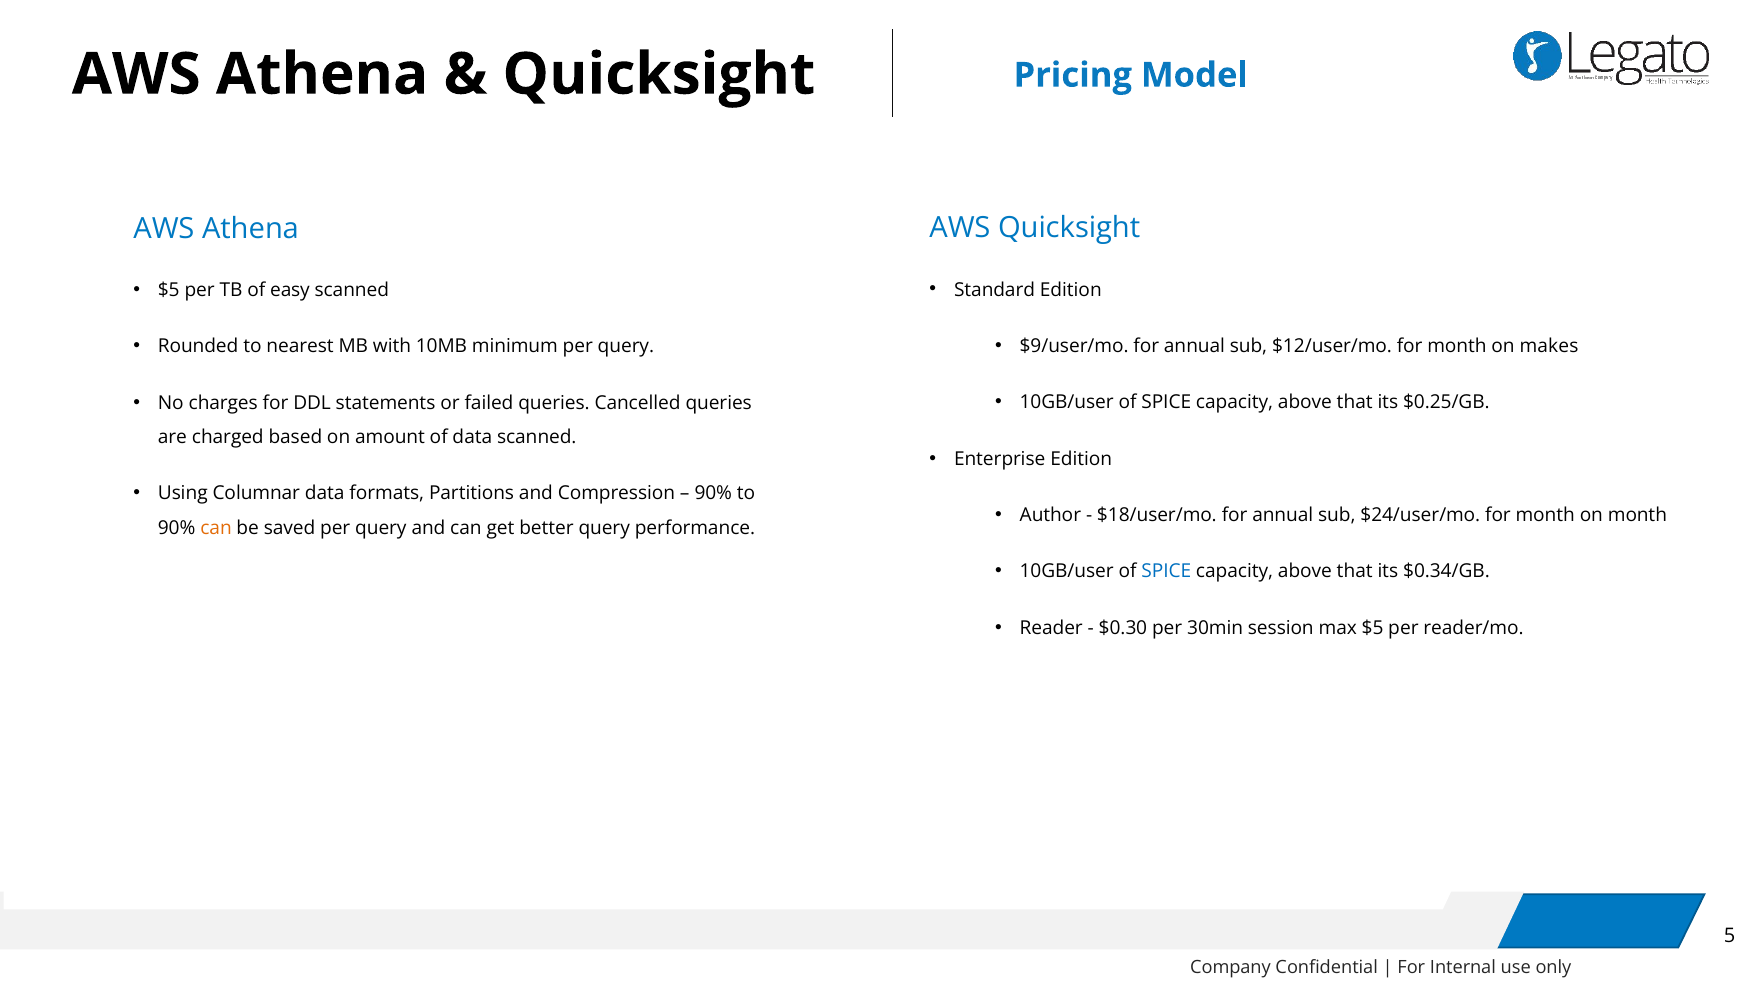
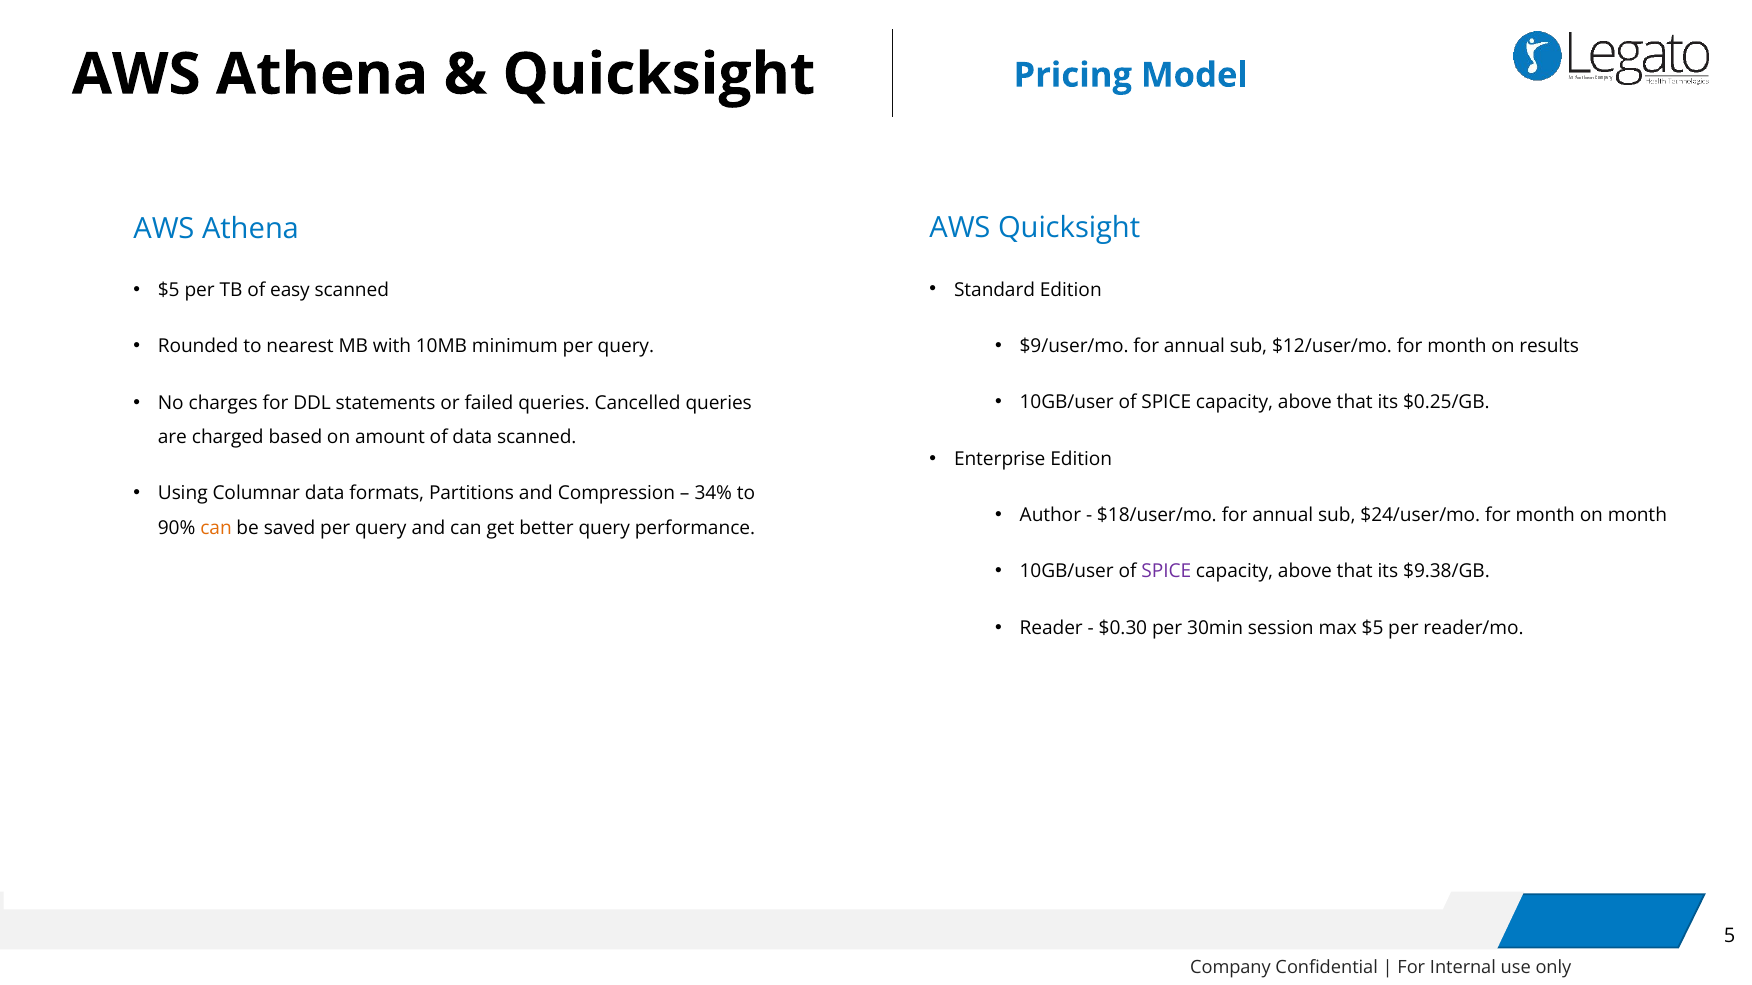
makes: makes -> results
90% at (713, 494): 90% -> 34%
SPICE at (1166, 572) colour: blue -> purple
$0.34/GB: $0.34/GB -> $9.38/GB
